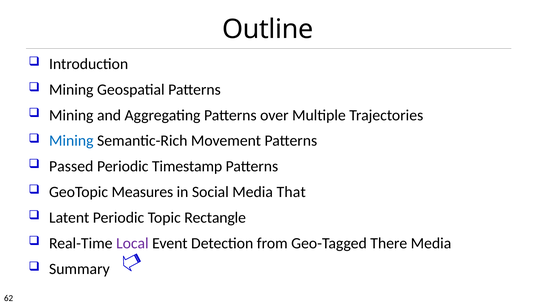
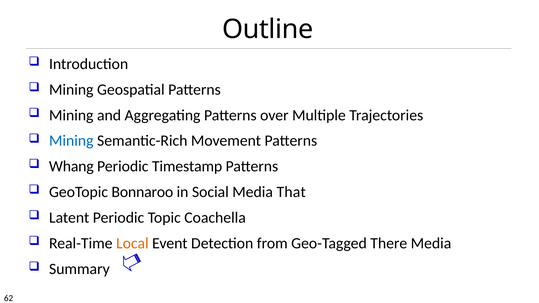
Passed: Passed -> Whang
Measures: Measures -> Bonnaroo
Rectangle: Rectangle -> Coachella
Local colour: purple -> orange
